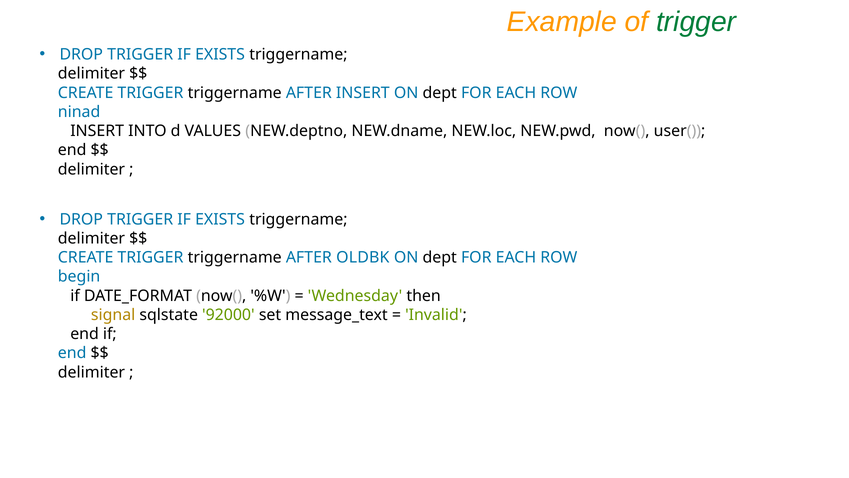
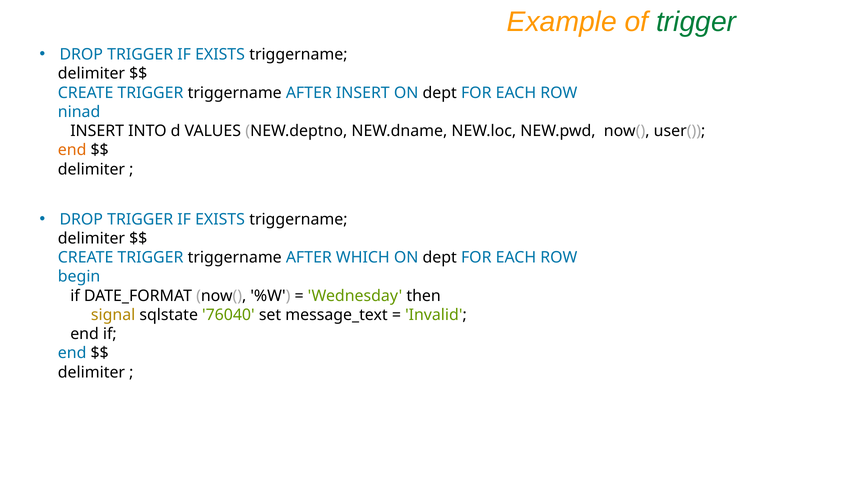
end at (72, 150) colour: black -> orange
OLDBK: OLDBK -> WHICH
92000: 92000 -> 76040
